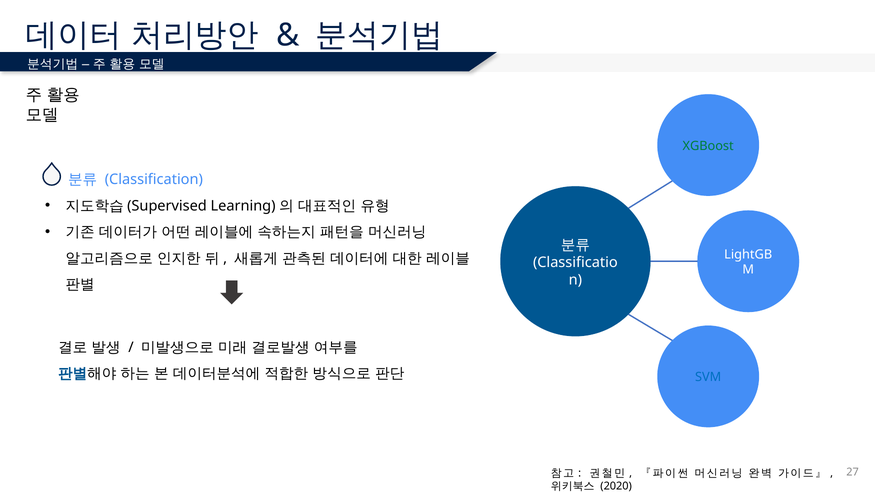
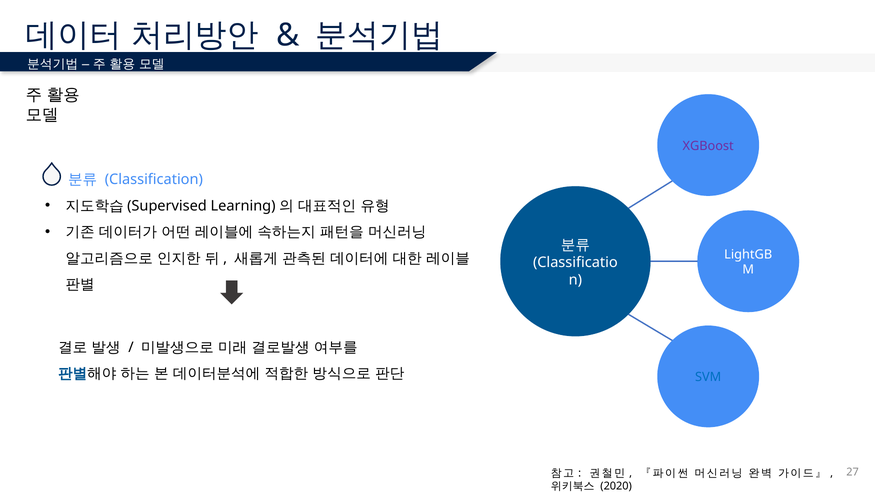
XGBoost colour: green -> purple
